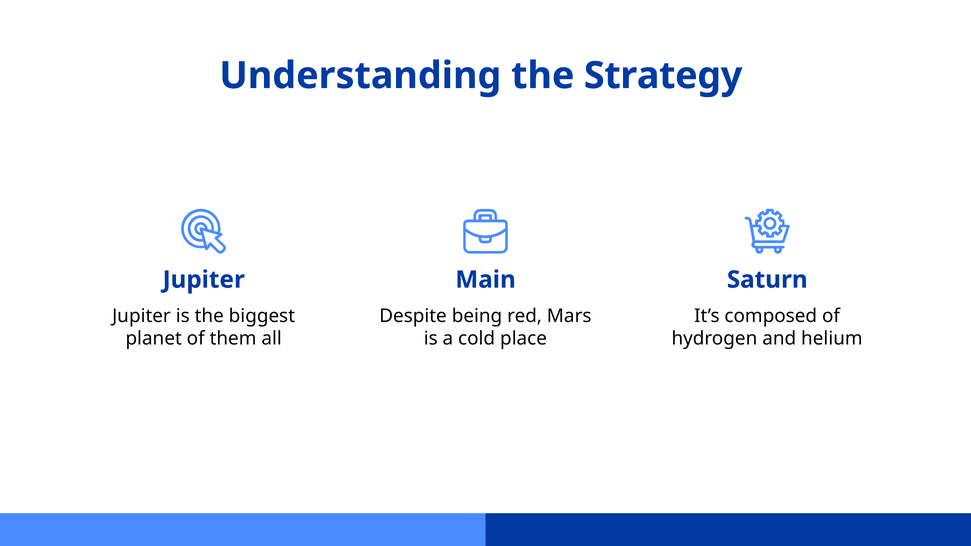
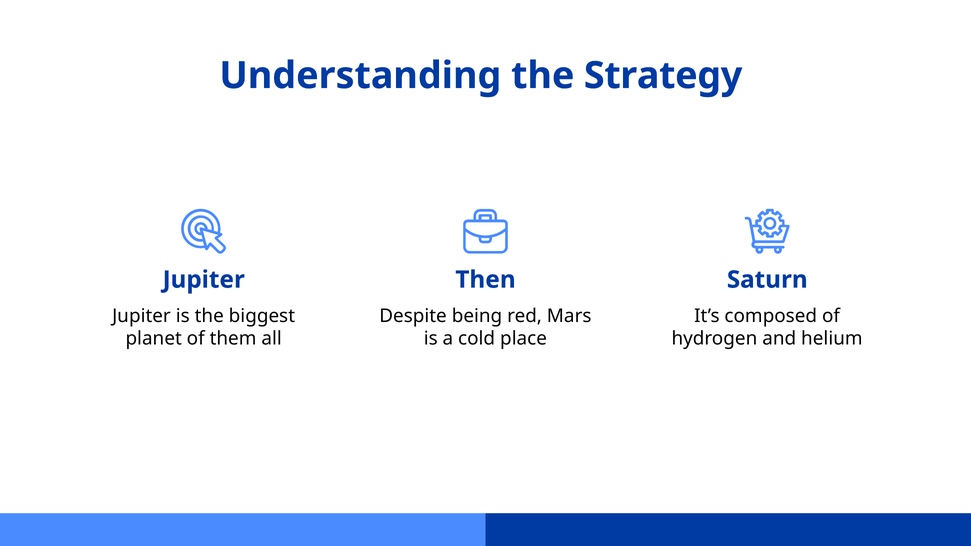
Main: Main -> Then
